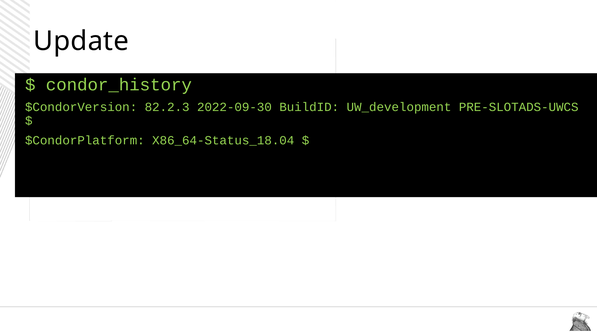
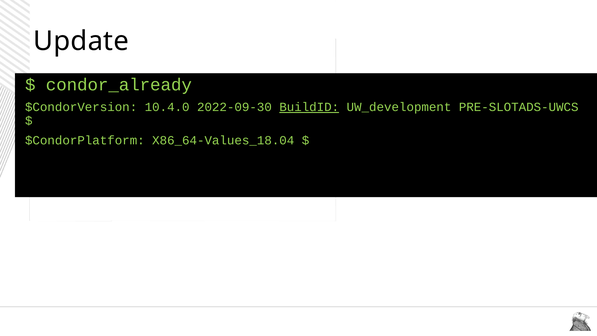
condor_history: condor_history -> condor_already
82.2.3: 82.2.3 -> 10.4.0
BuildID underline: none -> present
X86_64-Status_18.04: X86_64-Status_18.04 -> X86_64-Values_18.04
